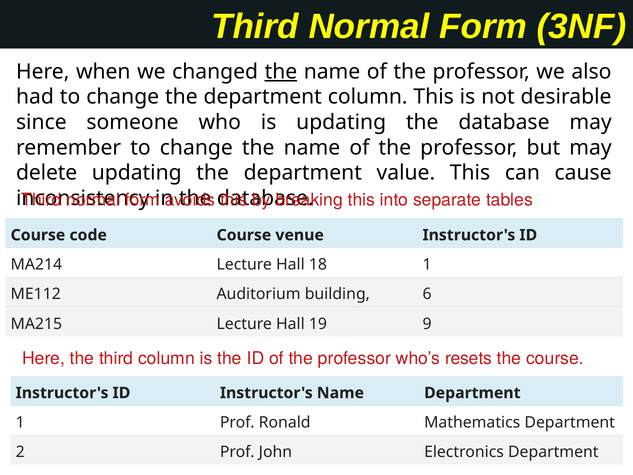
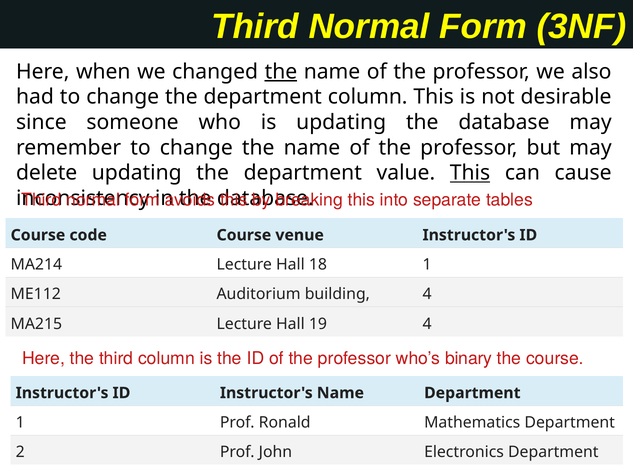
This at (470, 173) underline: none -> present
building 6: 6 -> 4
19 9: 9 -> 4
resets: resets -> binary
